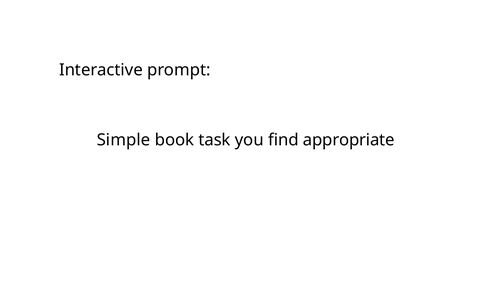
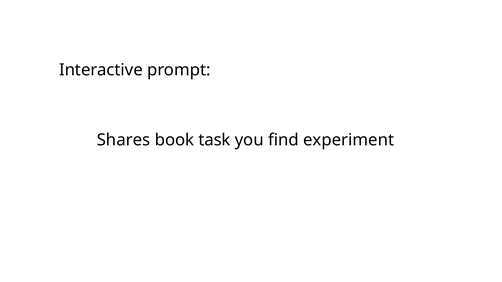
Simple: Simple -> Shares
appropriate: appropriate -> experiment
